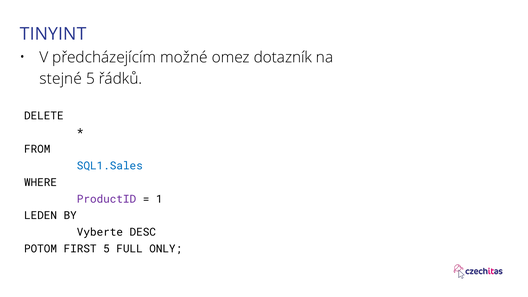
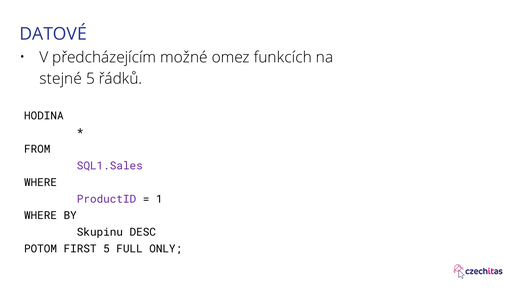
TINYINT: TINYINT -> DATOVÉ
dotazník: dotazník -> funkcích
DELETE: DELETE -> HODINA
SQL1.Sales colour: blue -> purple
LEDEN at (41, 216): LEDEN -> WHERE
Vyberte: Vyberte -> Skupinu
